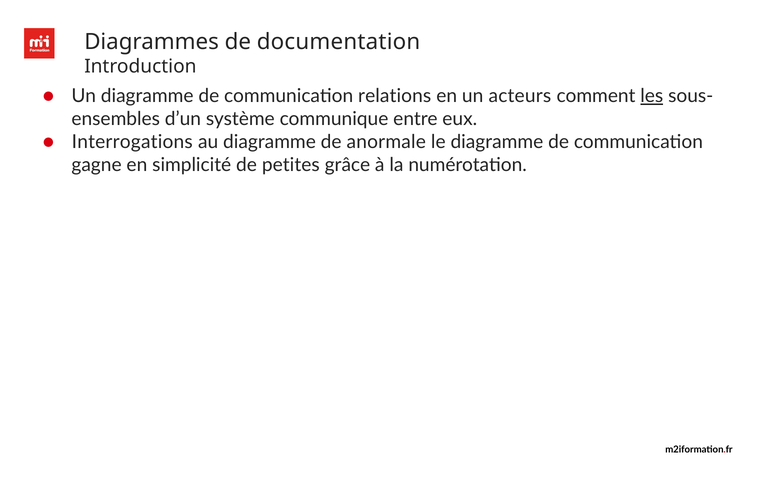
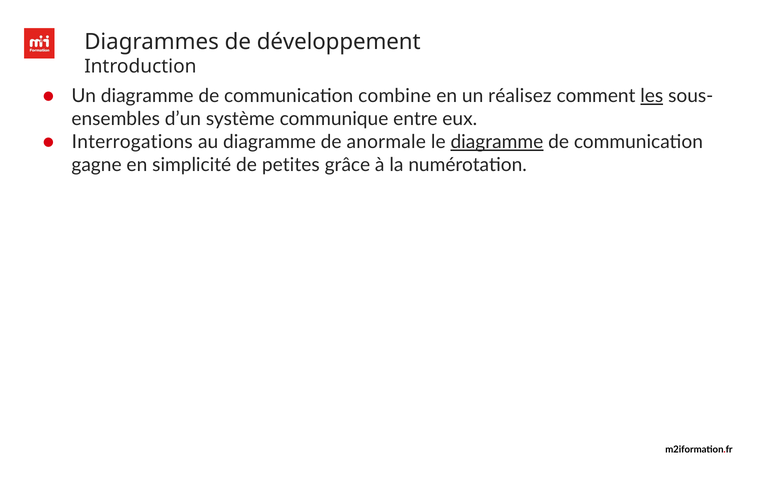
documentation: documentation -> développement
relations: relations -> combine
acteurs: acteurs -> réalisez
diagramme at (497, 142) underline: none -> present
